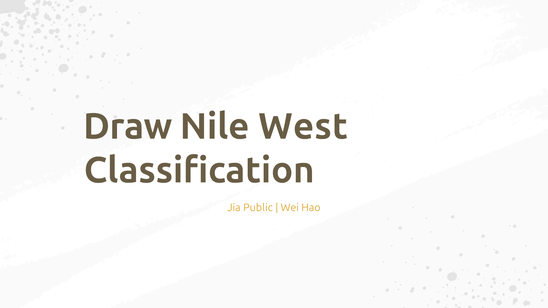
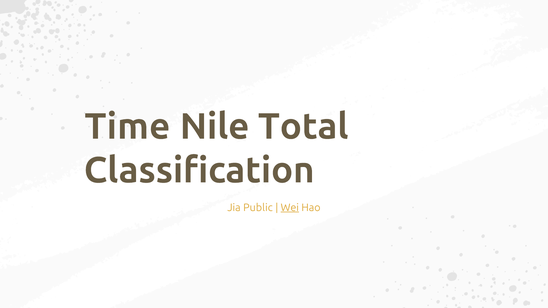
Draw: Draw -> Time
West: West -> Total
Wei underline: none -> present
